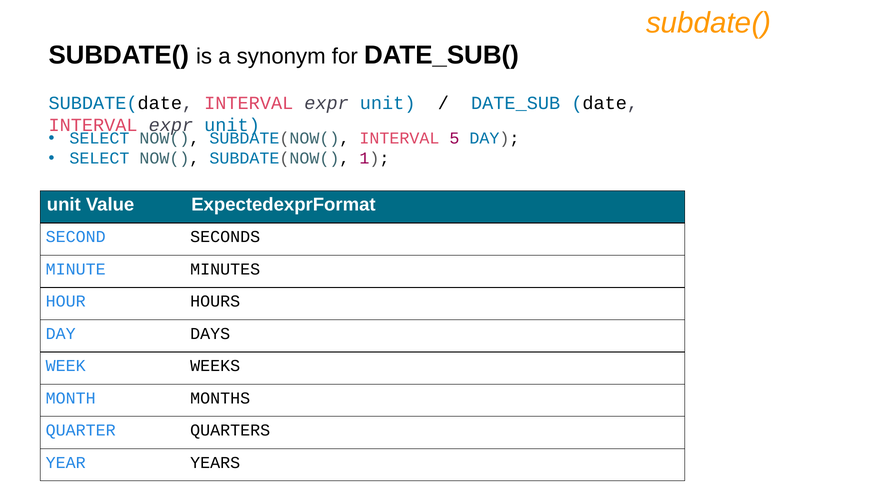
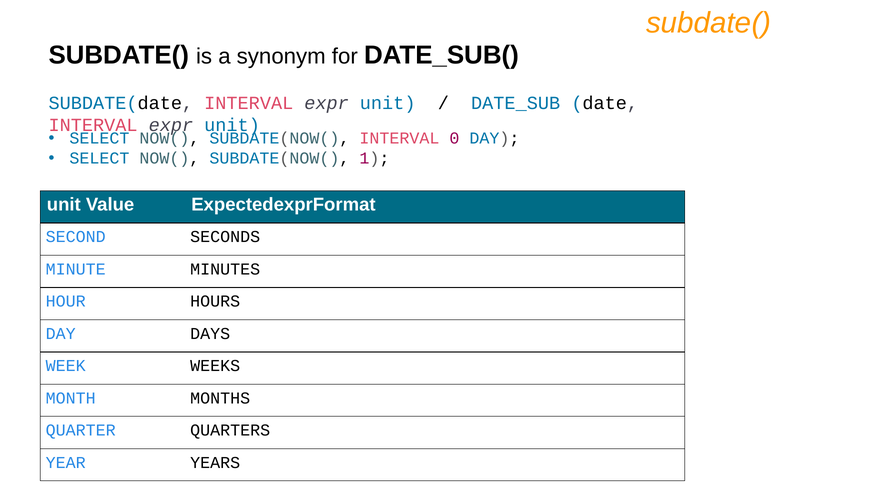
5: 5 -> 0
